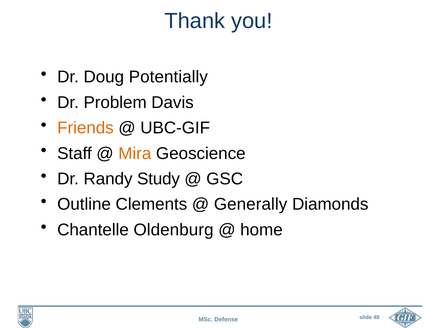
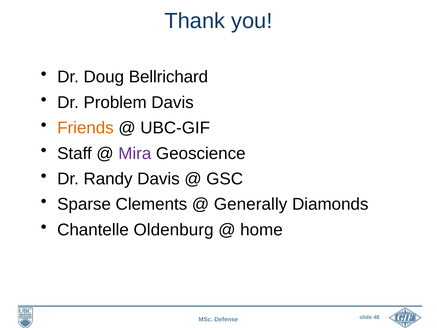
Potentially: Potentially -> Bellrichard
Mira colour: orange -> purple
Randy Study: Study -> Davis
Outline: Outline -> Sparse
